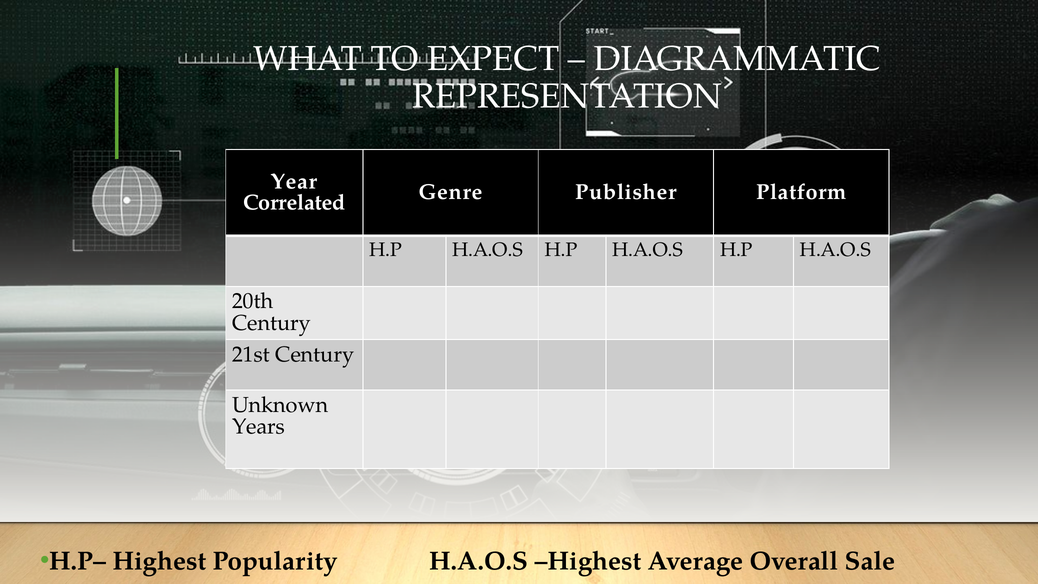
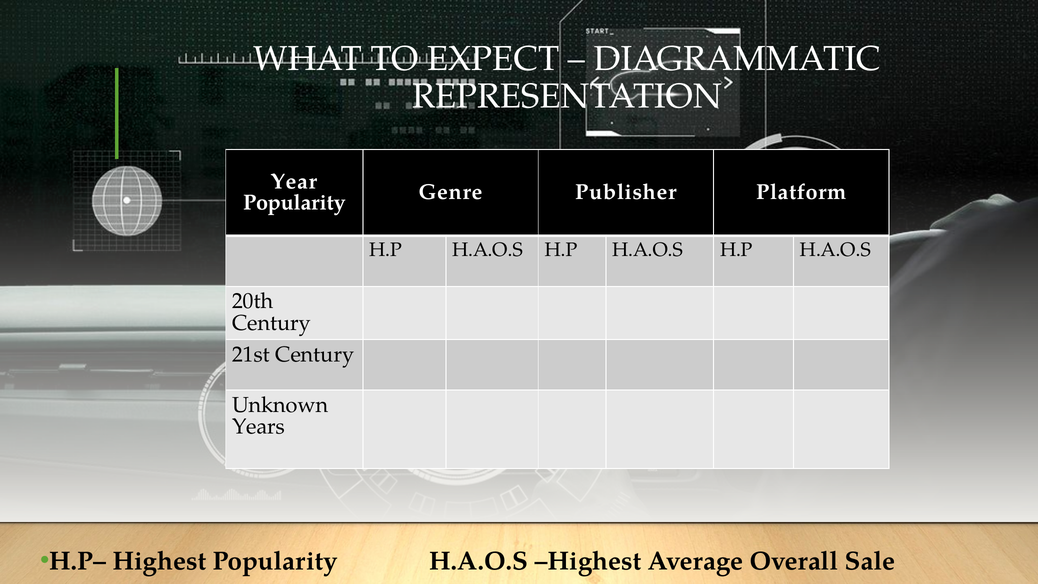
Correlated at (294, 203): Correlated -> Popularity
